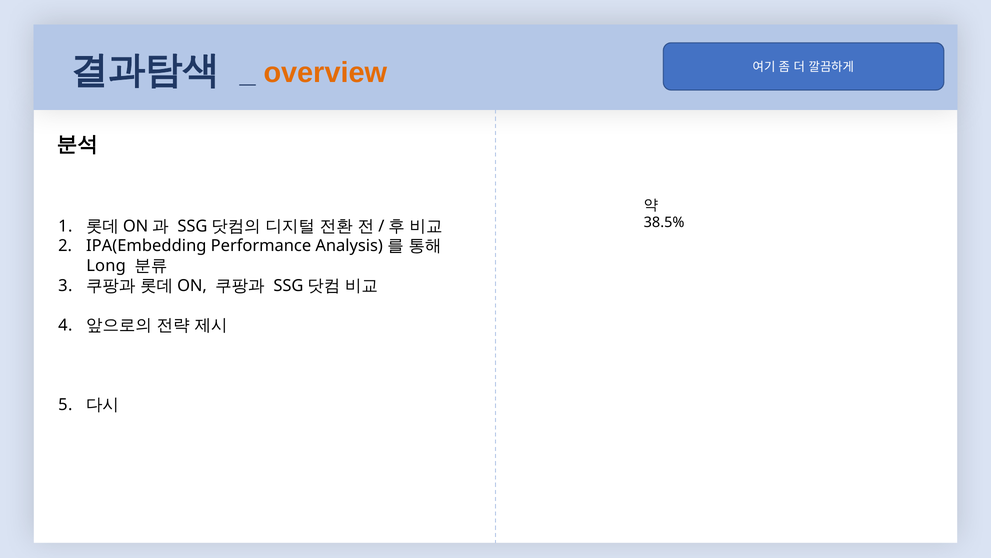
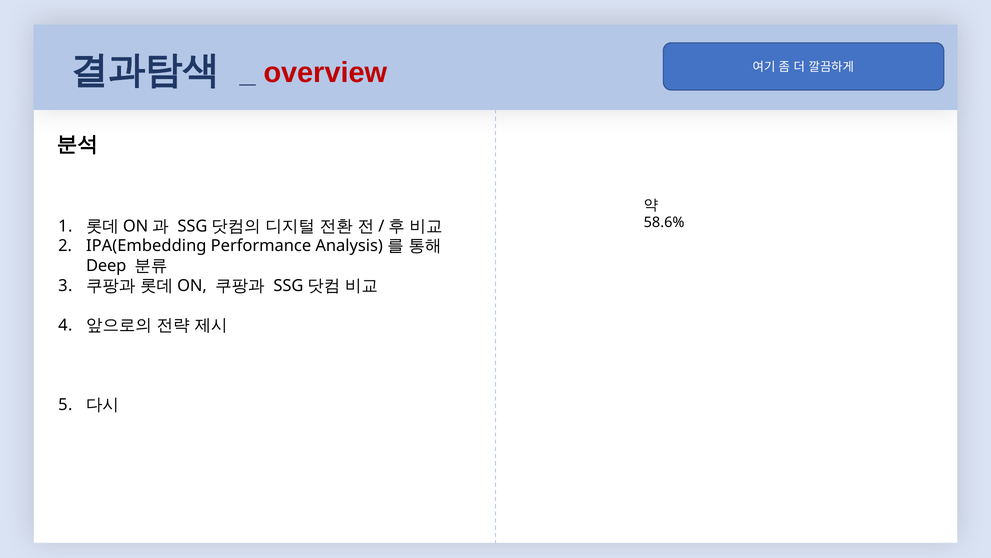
overview colour: orange -> red
38.5%: 38.5% -> 58.6%
Long: Long -> Deep
